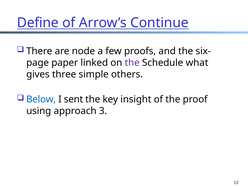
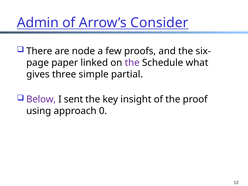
Define: Define -> Admin
Continue: Continue -> Consider
others: others -> partial
Below colour: blue -> purple
3: 3 -> 0
